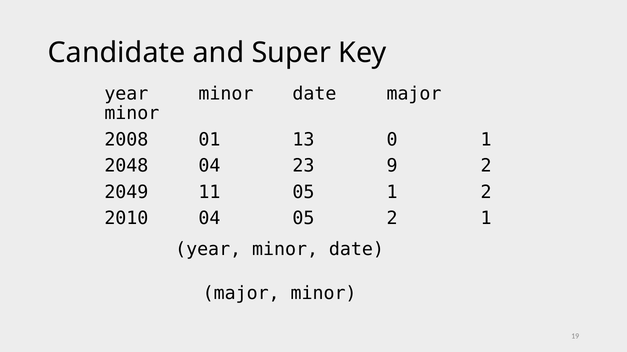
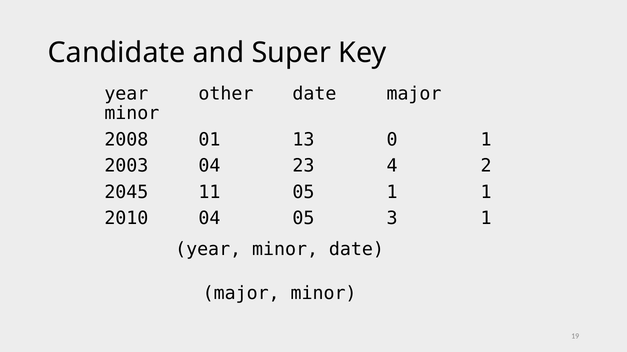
minor at (226, 94): minor -> other
2048: 2048 -> 2003
9: 9 -> 4
2049: 2049 -> 2045
1 2: 2 -> 1
05 2: 2 -> 3
